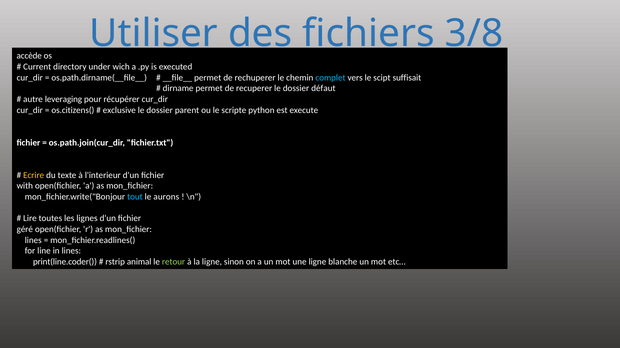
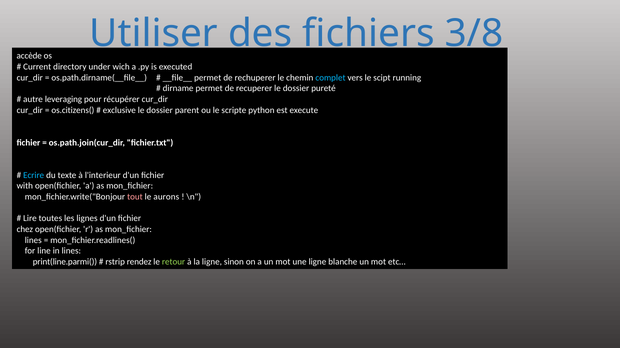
suffisait: suffisait -> running
défaut: défaut -> pureté
Ecrire colour: yellow -> light blue
tout colour: light blue -> pink
géré: géré -> chez
print(line.coder(: print(line.coder( -> print(line.parmi(
animal: animal -> rendez
